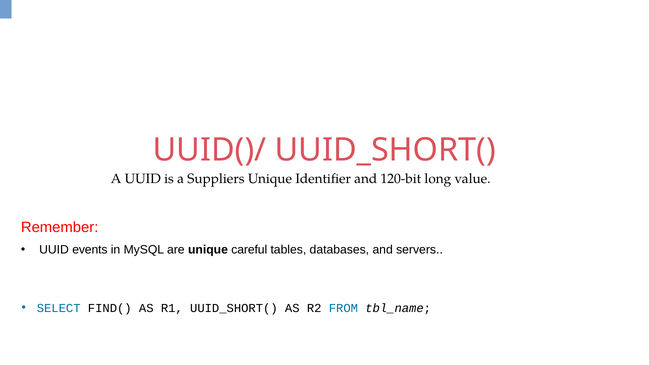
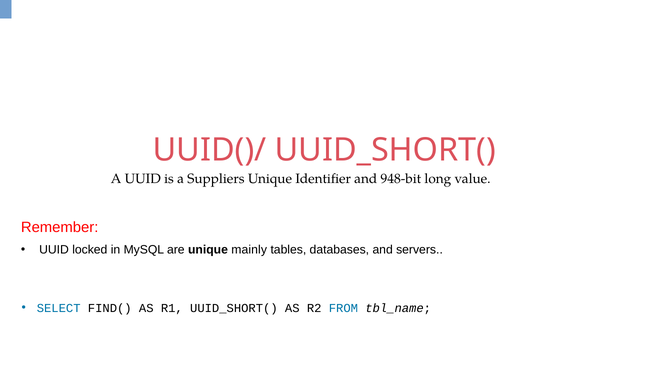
120-bit: 120-bit -> 948-bit
events: events -> locked
careful: careful -> mainly
